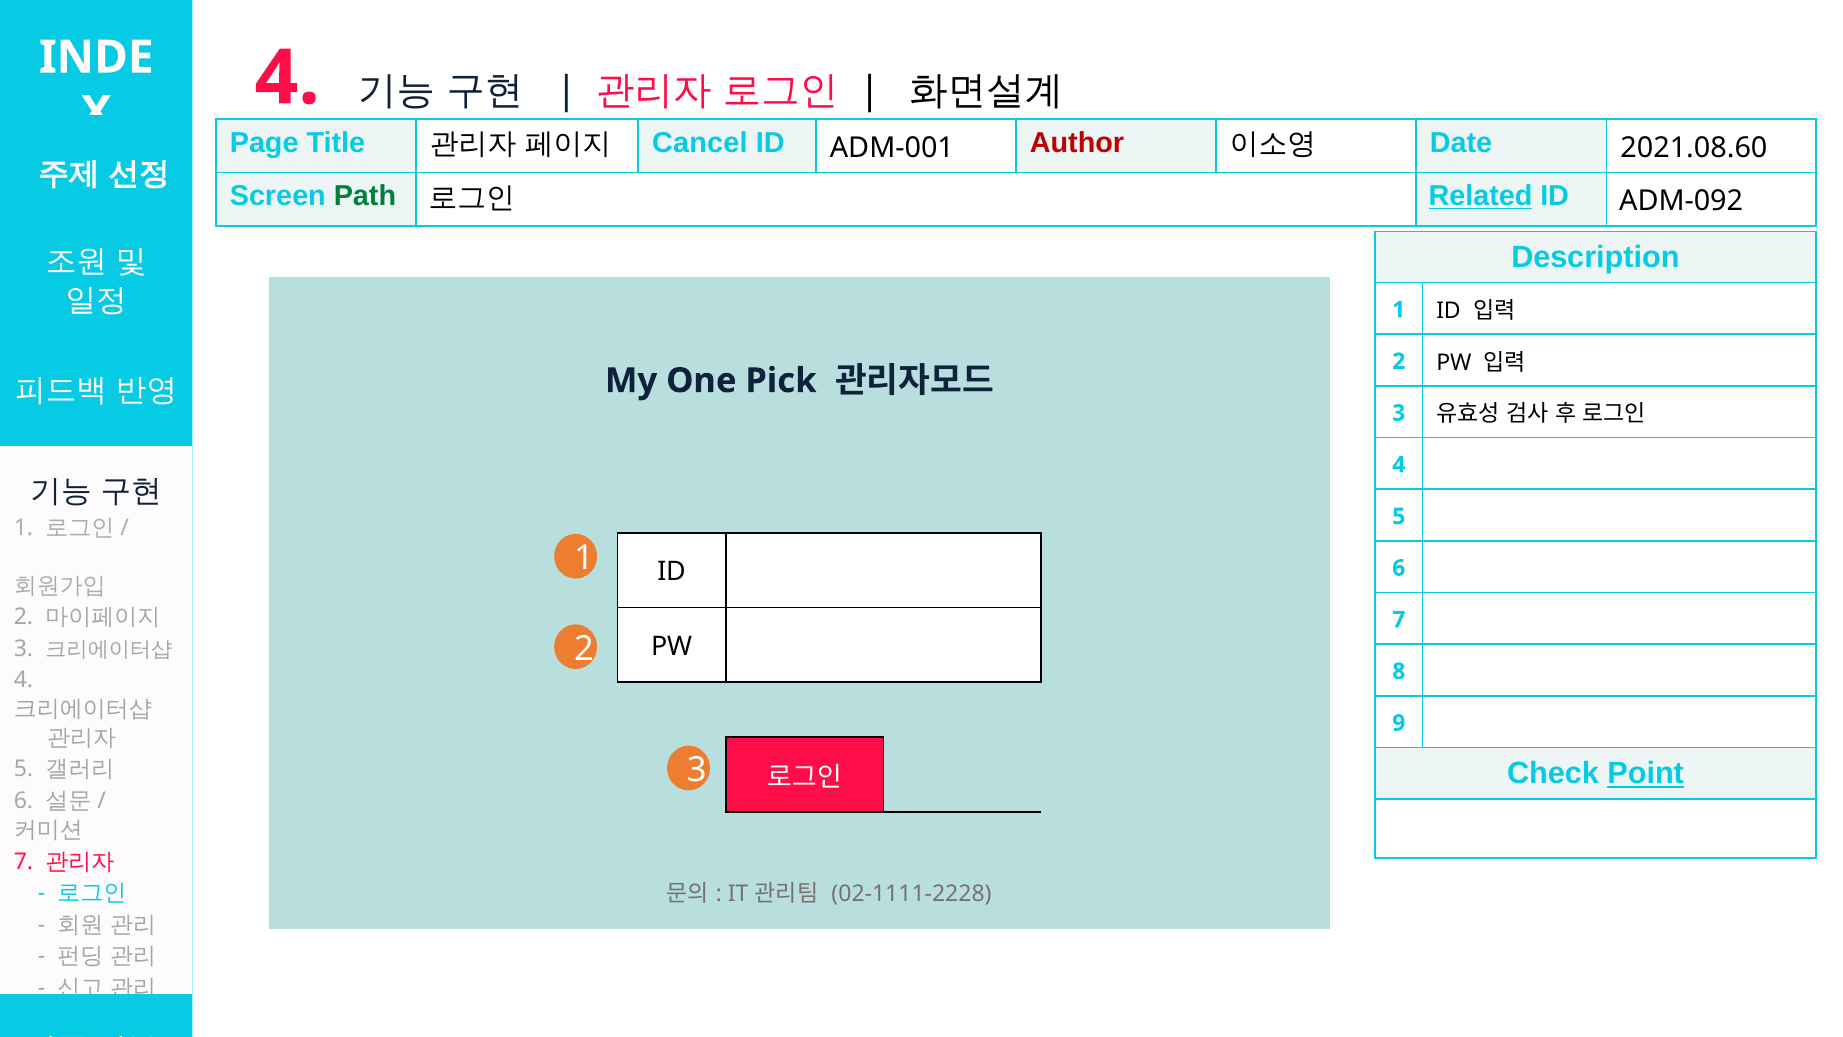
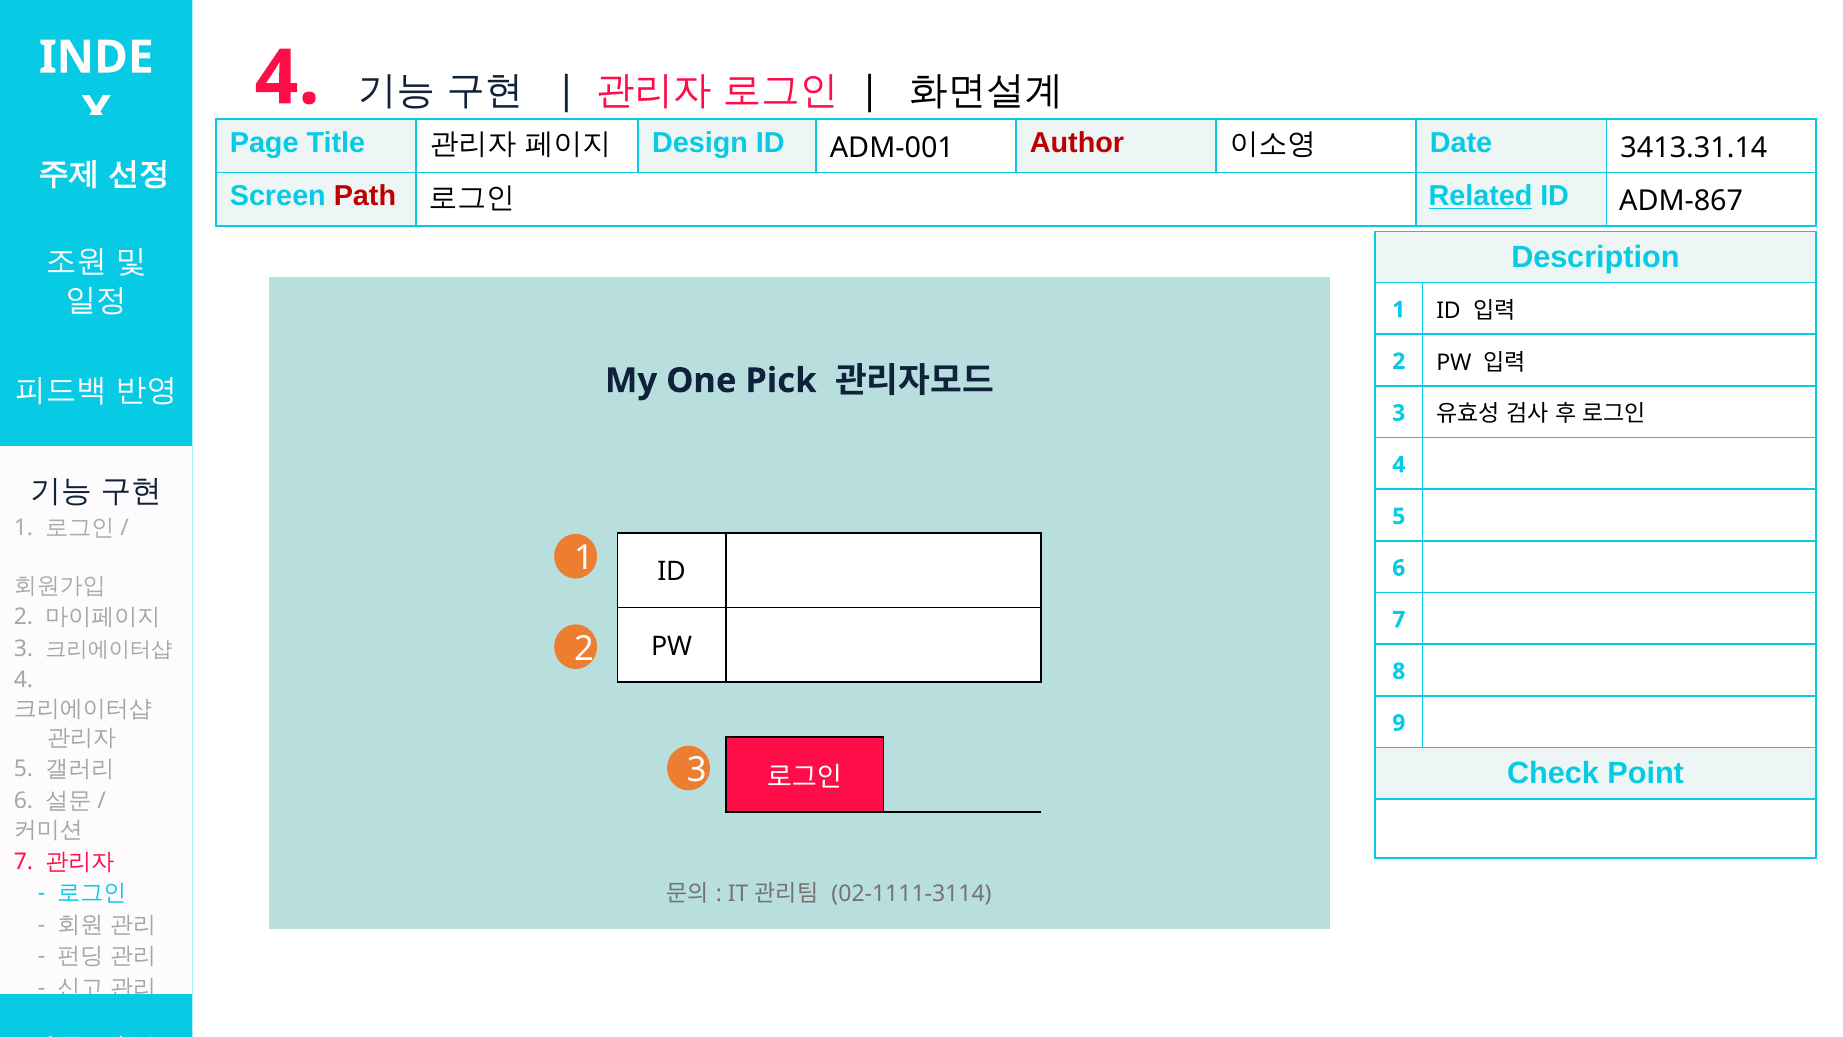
Cancel: Cancel -> Design
2021.08.60: 2021.08.60 -> 3413.31.14
Path colour: green -> red
ADM-092: ADM-092 -> ADM-867
Point underline: present -> none
02-1111-2228: 02-1111-2228 -> 02-1111-3114
